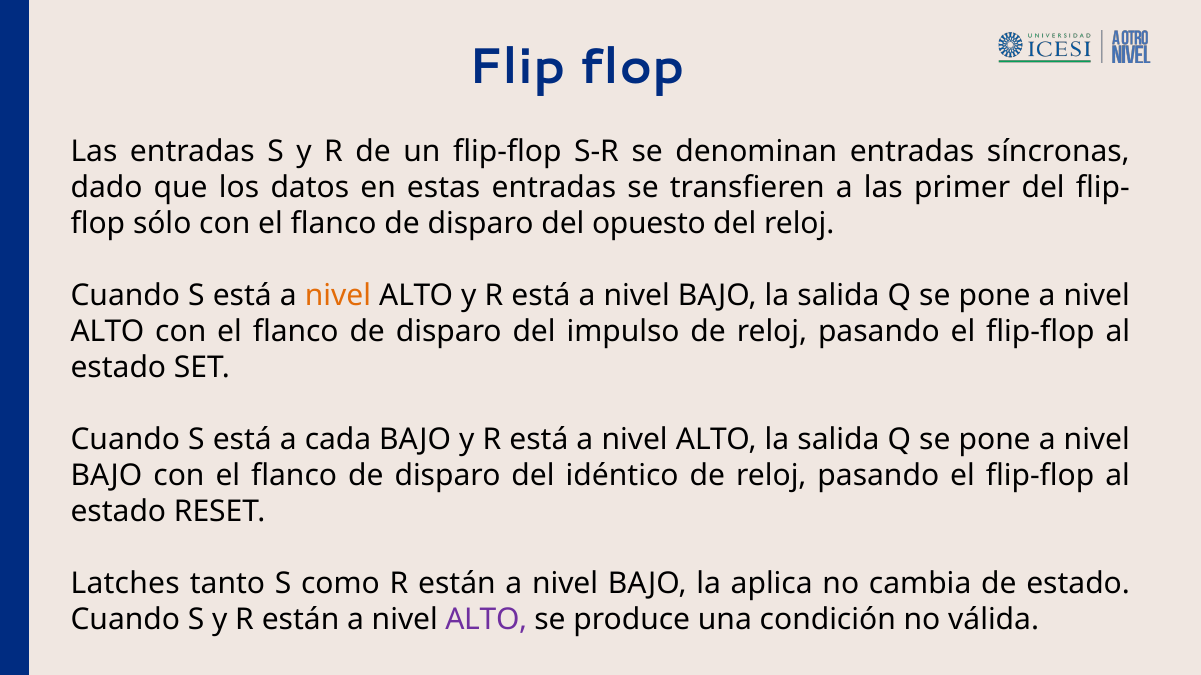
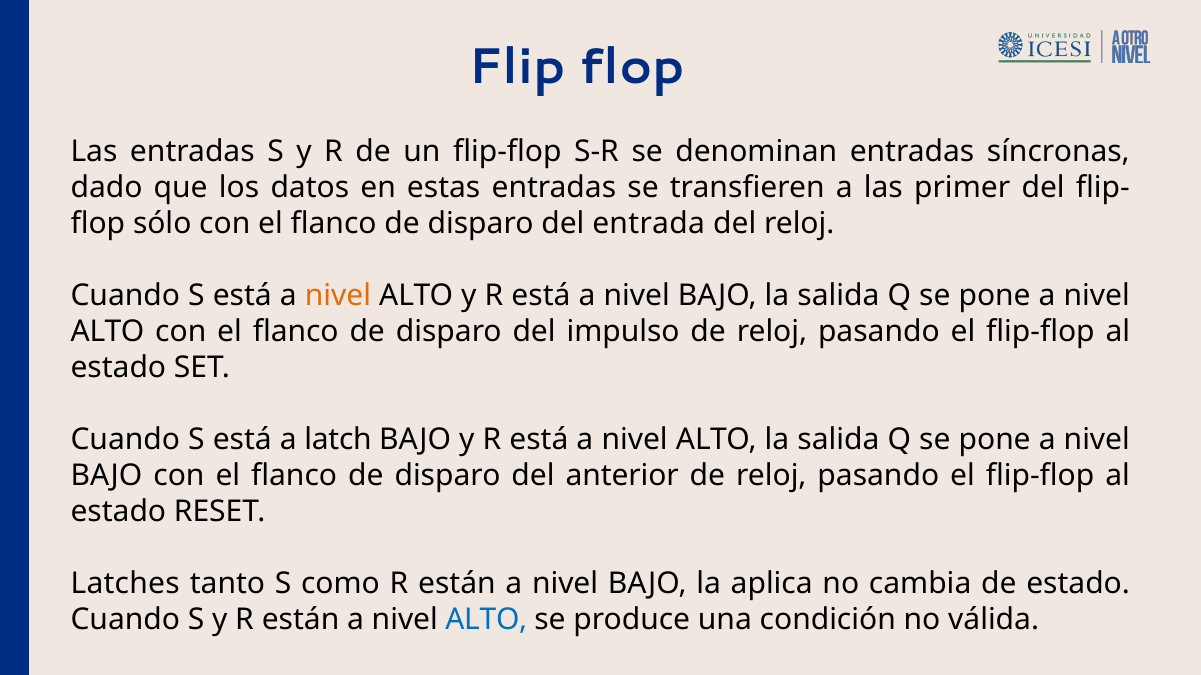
opuesto: opuesto -> entrada
cada: cada -> latch
idéntico: idéntico -> anterior
ALTO at (486, 621) colour: purple -> blue
